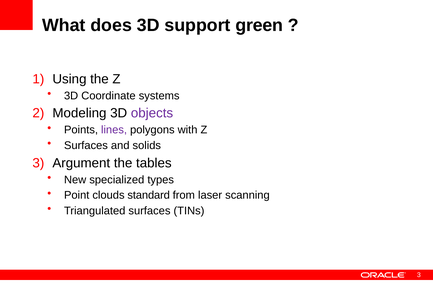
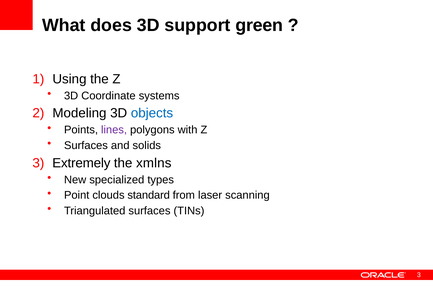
objects colour: purple -> blue
Argument: Argument -> Extremely
tables: tables -> xmlns
